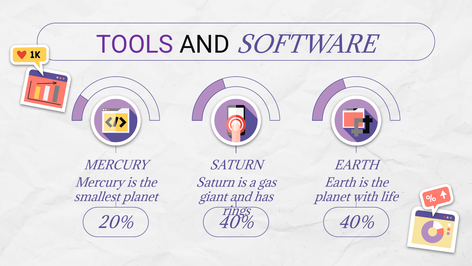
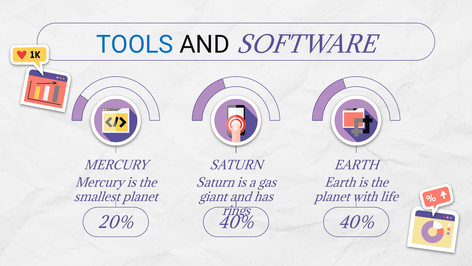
TOOLS colour: purple -> blue
